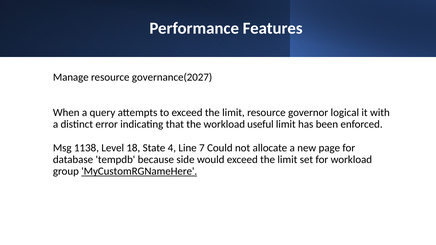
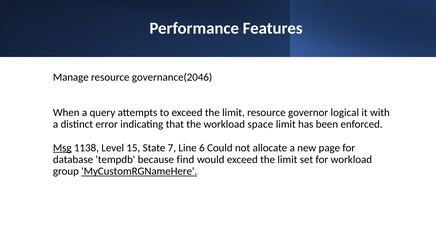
governance(2027: governance(2027 -> governance(2046
useful: useful -> space
Msg underline: none -> present
18: 18 -> 15
4: 4 -> 7
7: 7 -> 6
side: side -> find
